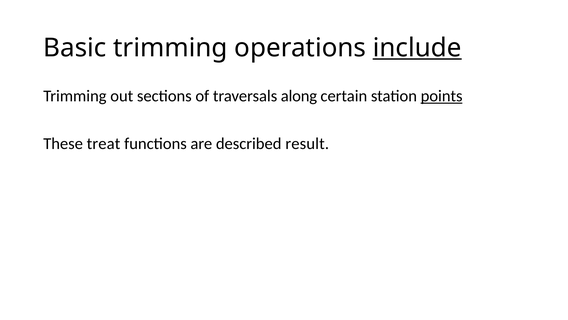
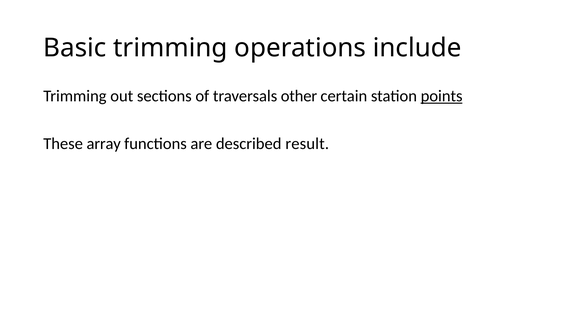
include underline: present -> none
along: along -> other
treat: treat -> array
